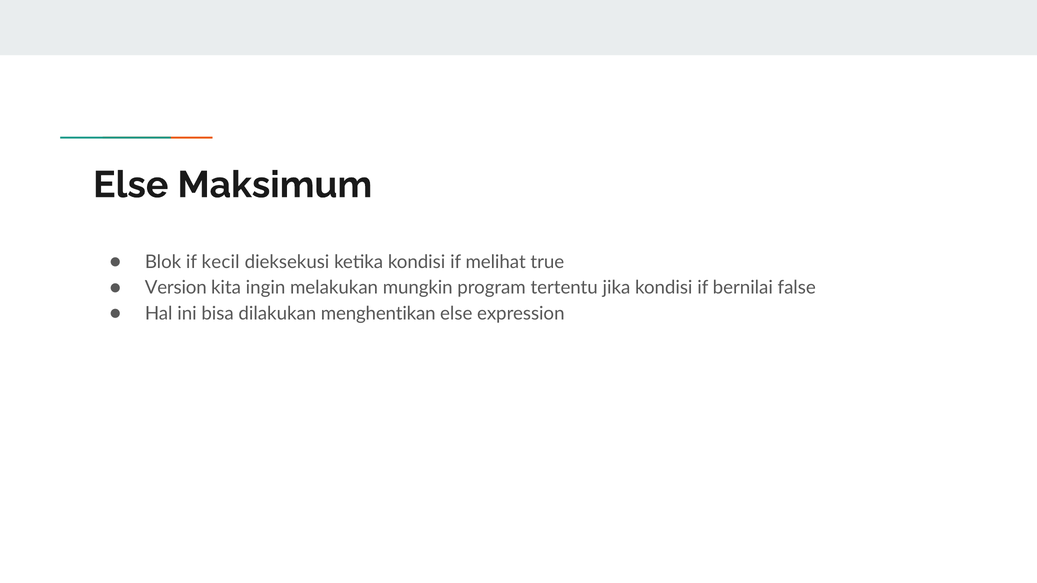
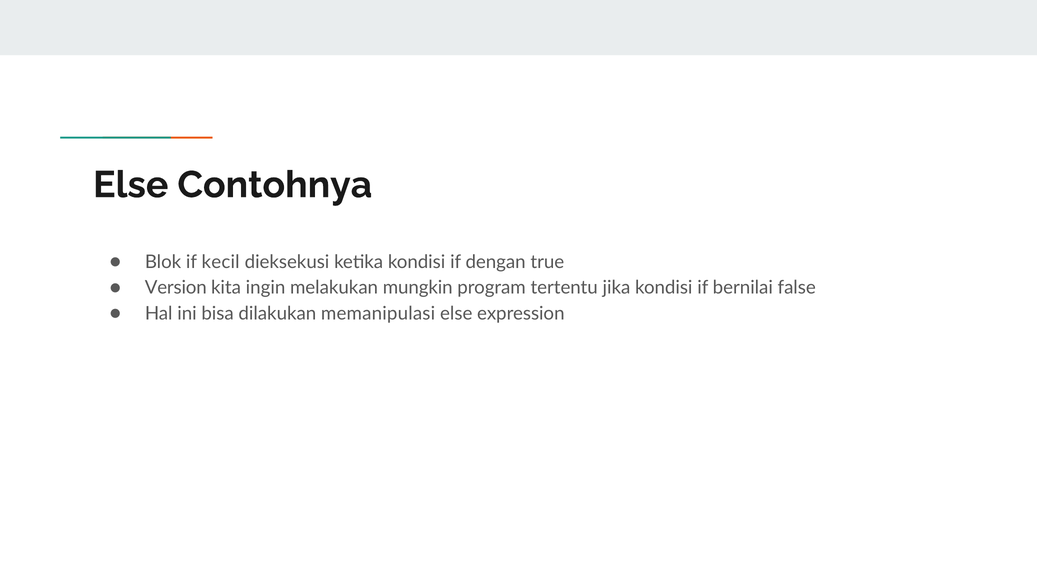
Maksimum: Maksimum -> Contohnya
melihat: melihat -> dengan
menghentikan: menghentikan -> memanipulasi
